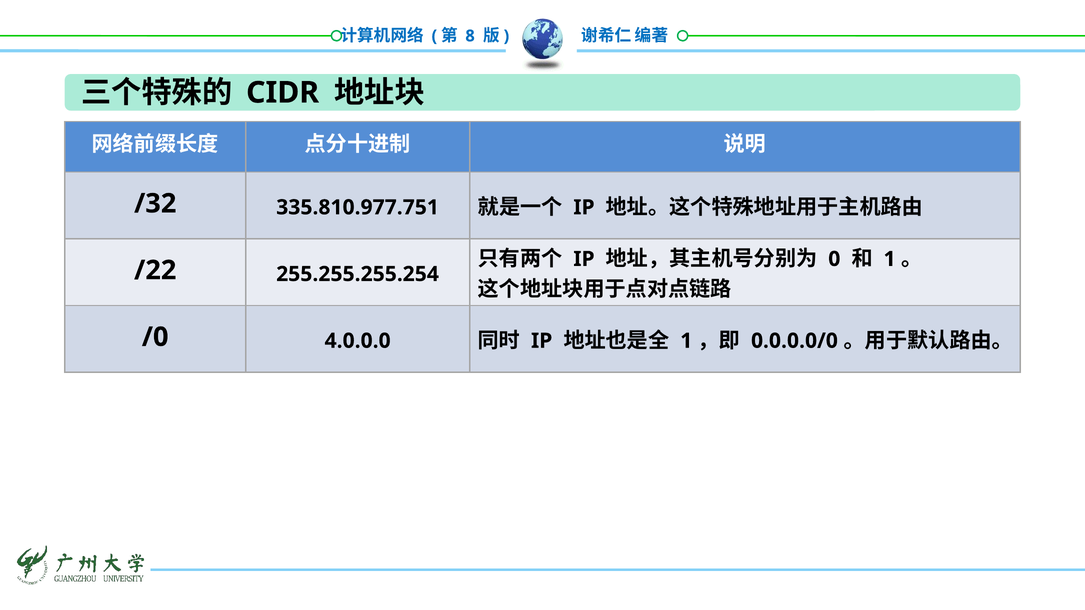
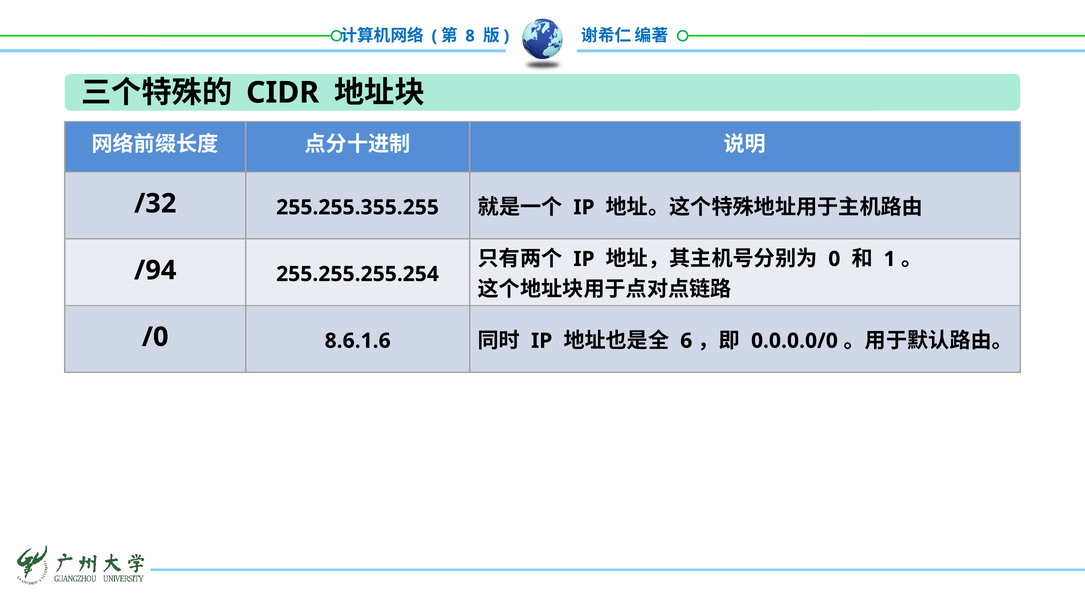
335.810.977.751: 335.810.977.751 -> 255.255.355.255
/22: /22 -> /94
4.0.0.0: 4.0.0.0 -> 8.6.1.6
1 at (686, 341): 1 -> 6
